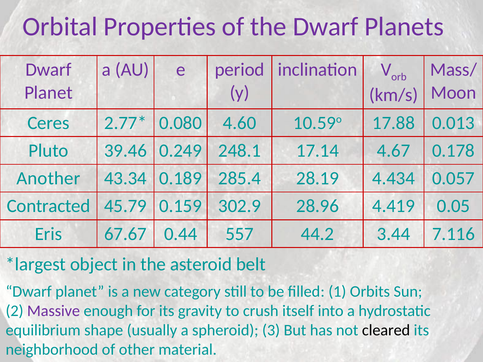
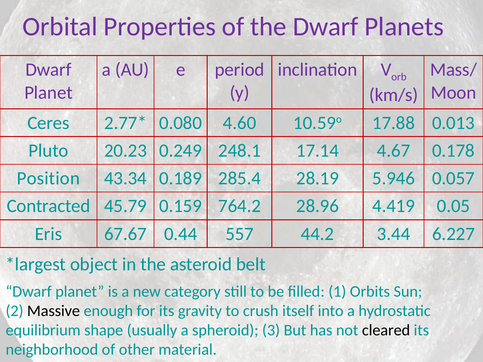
39.46: 39.46 -> 20.23
Another: Another -> Position
4.434: 4.434 -> 5.946
302.9: 302.9 -> 764.2
7.116: 7.116 -> 6.227
Massive colour: purple -> black
